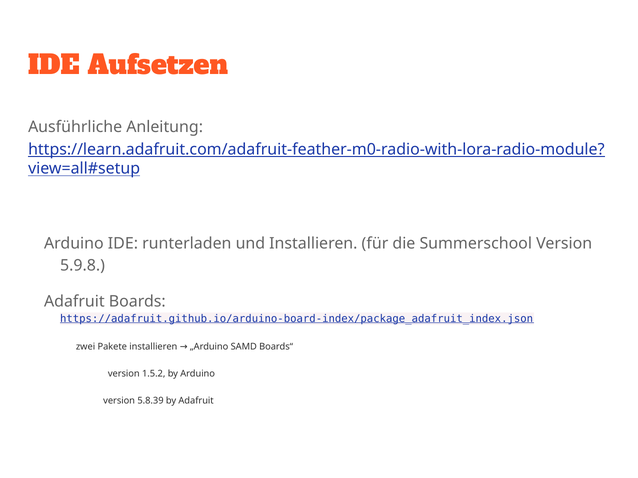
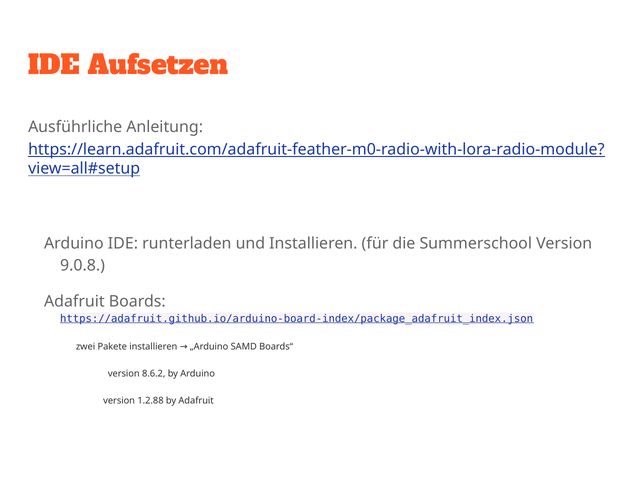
5.9.8: 5.9.8 -> 9.0.8
1.5.2: 1.5.2 -> 8.6.2
5.8.39: 5.8.39 -> 1.2.88
